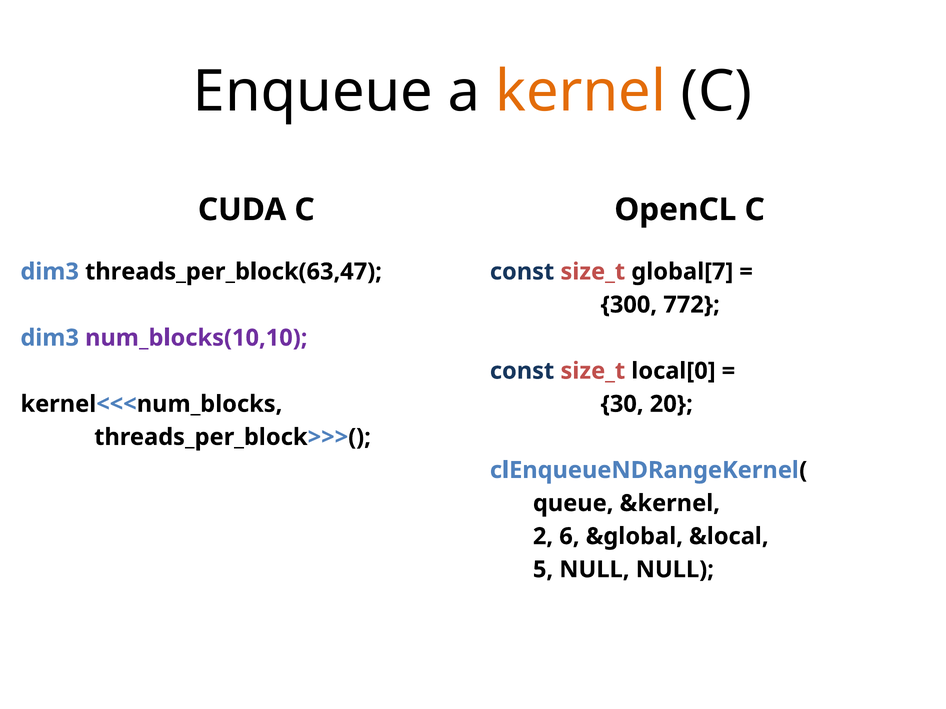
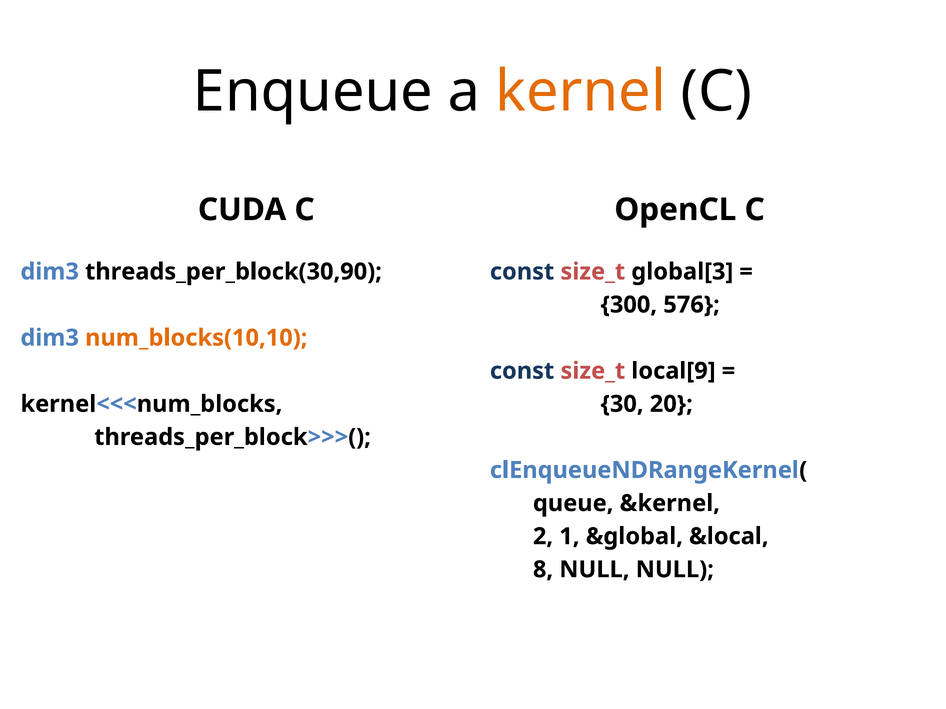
threads_per_block(63,47: threads_per_block(63,47 -> threads_per_block(30,90
global[7: global[7 -> global[3
772: 772 -> 576
num_blocks(10,10 colour: purple -> orange
local[0: local[0 -> local[9
6: 6 -> 1
5: 5 -> 8
